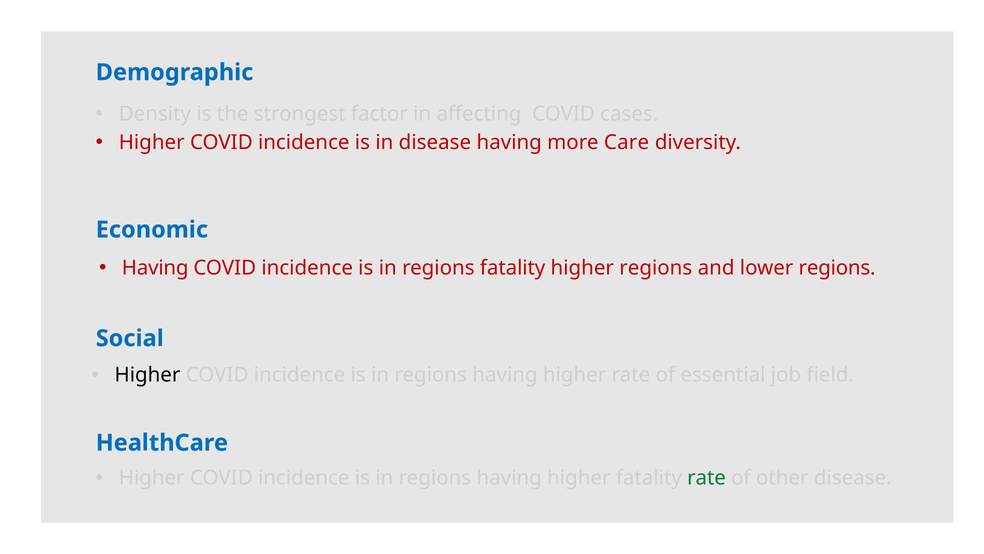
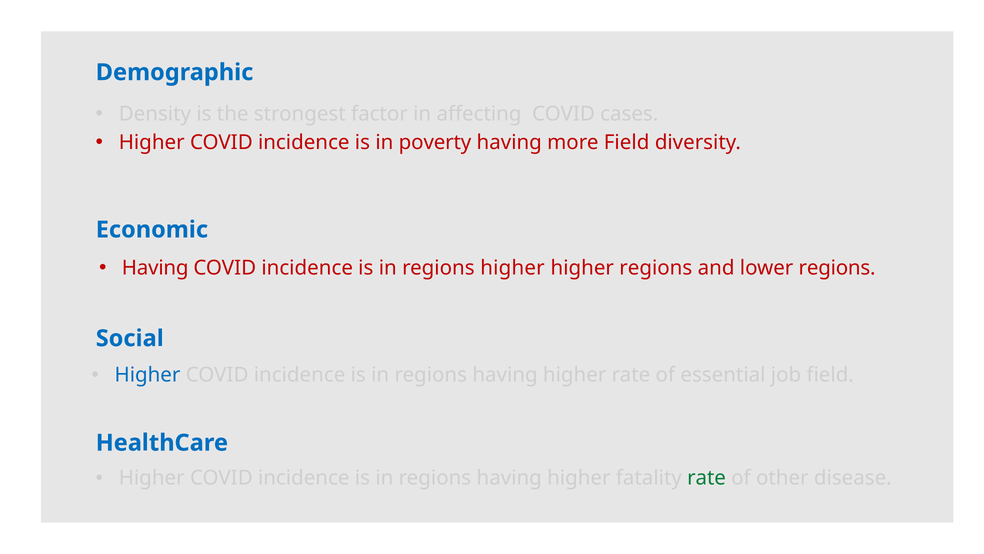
in disease: disease -> poverty
more Care: Care -> Field
regions fatality: fatality -> higher
Higher at (147, 375) colour: black -> blue
